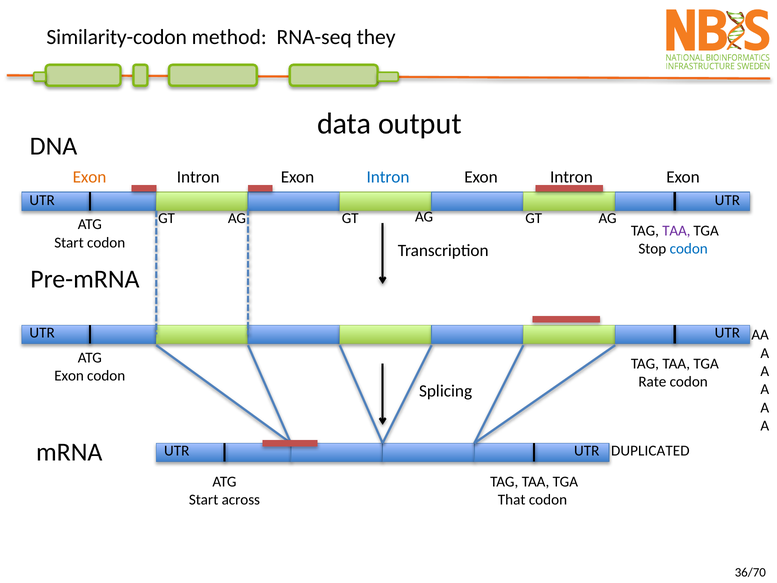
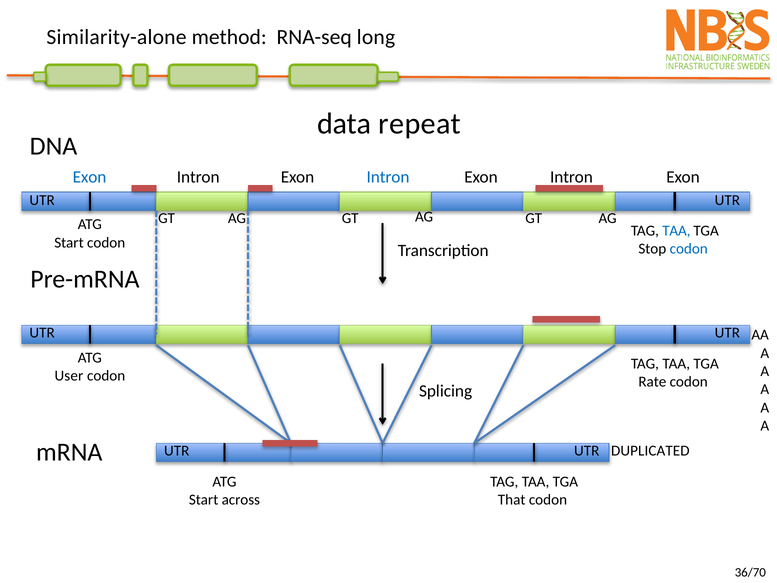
Similarity-codon: Similarity-codon -> Similarity-alone
they: they -> long
output: output -> repeat
Exon at (90, 177) colour: orange -> blue
TAA at (676, 230) colour: purple -> blue
Exon at (69, 375): Exon -> User
